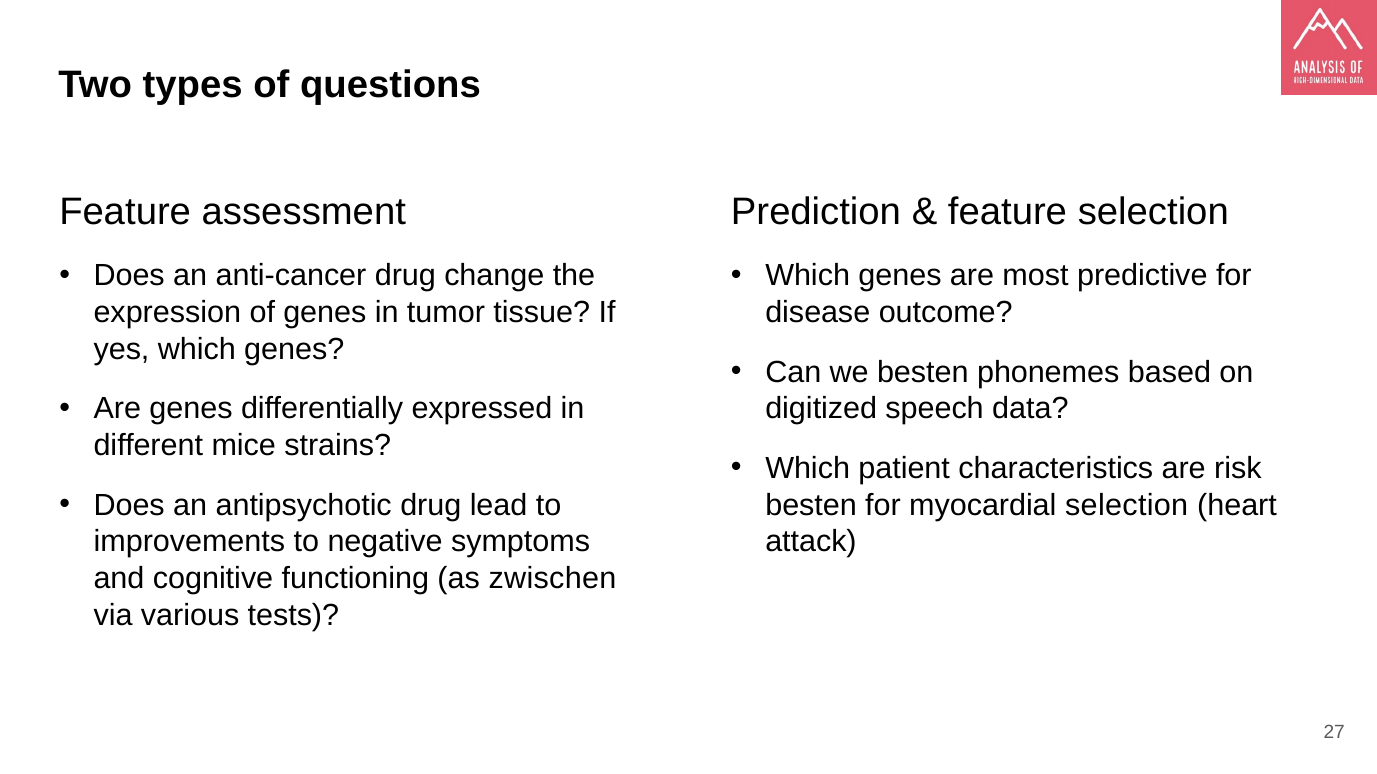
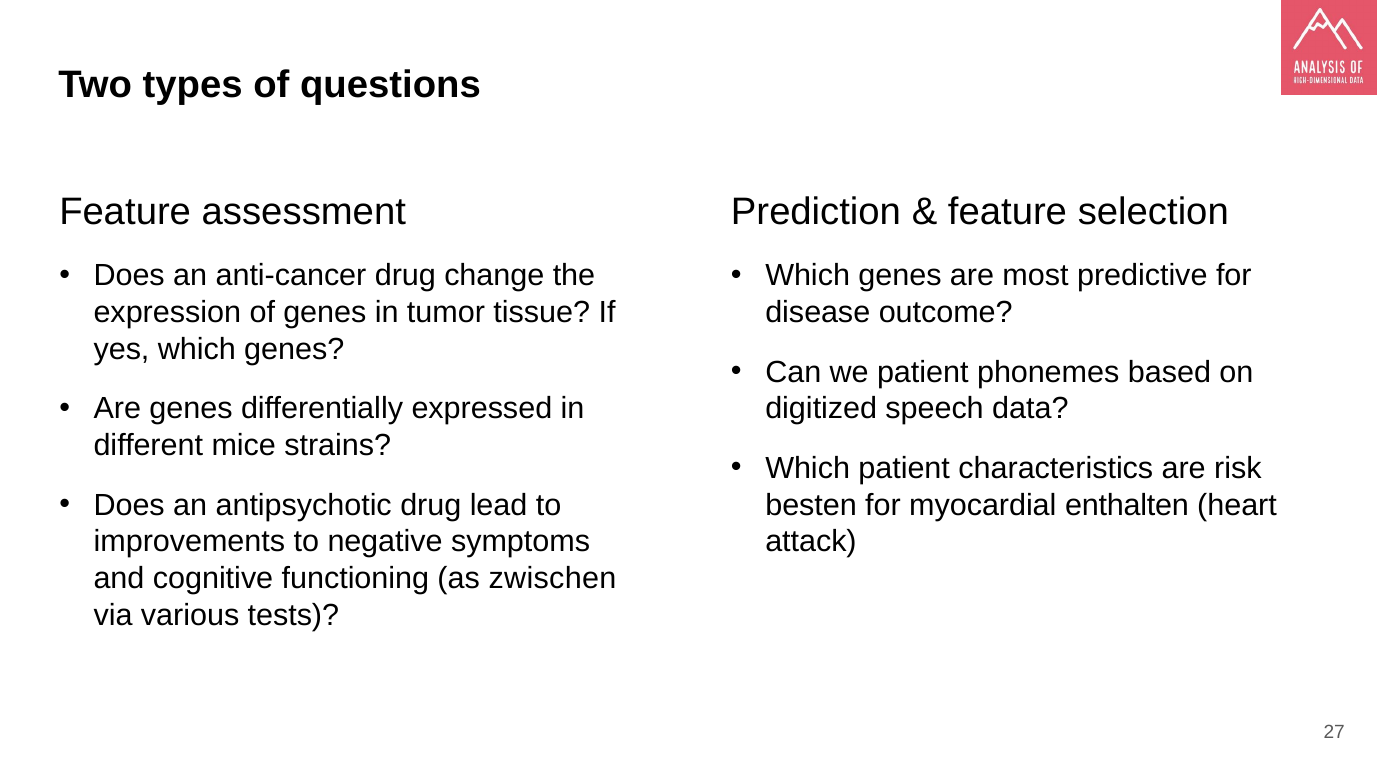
we besten: besten -> patient
myocardial selection: selection -> enthalten
